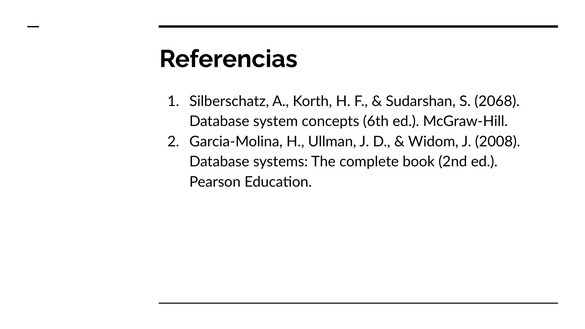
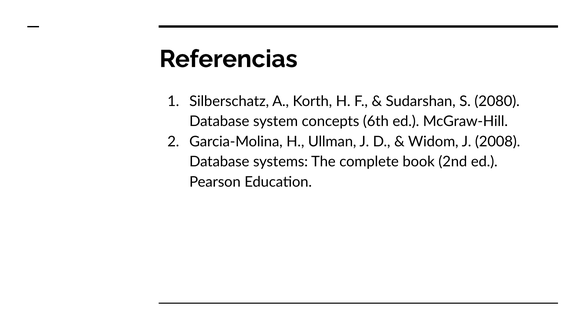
2068: 2068 -> 2080
